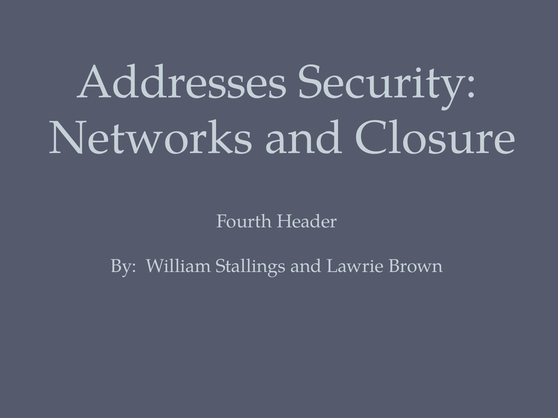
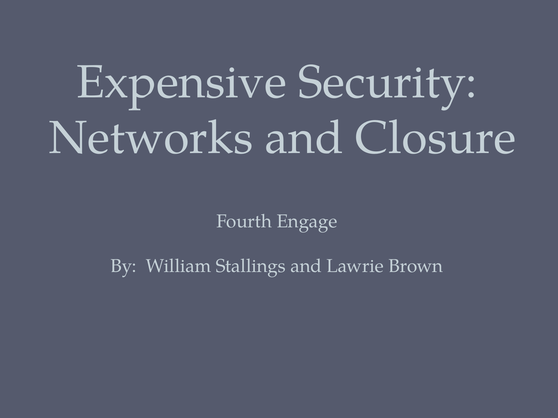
Addresses: Addresses -> Expensive
Header: Header -> Engage
